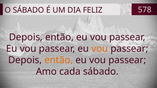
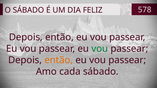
vou at (100, 49) colour: orange -> green
